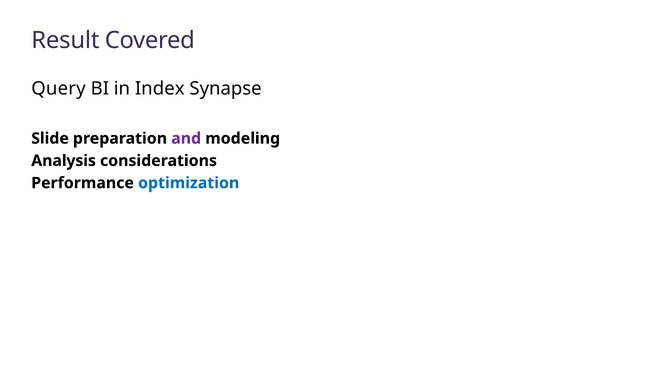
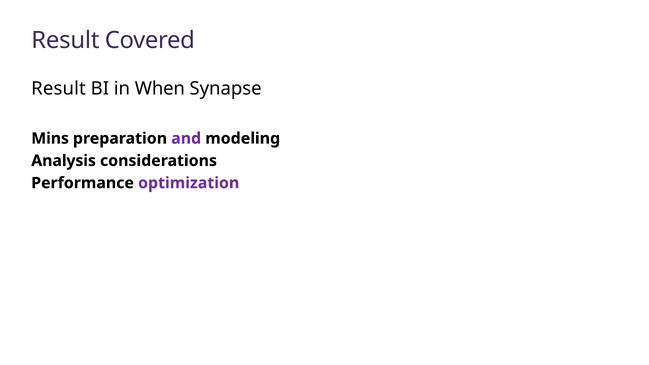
Query at (58, 89): Query -> Result
Index: Index -> When
Slide: Slide -> Mins
optimization colour: blue -> purple
